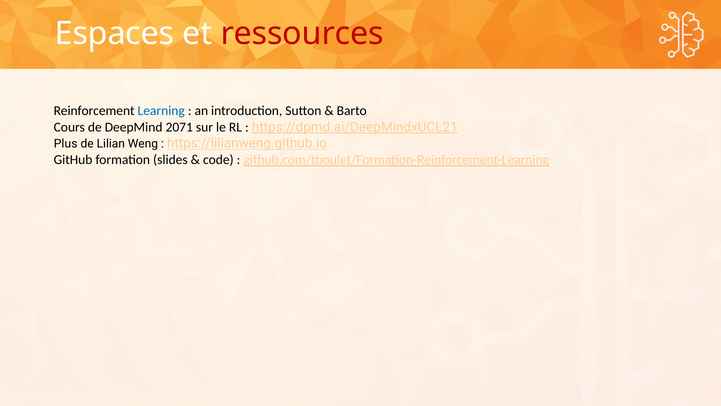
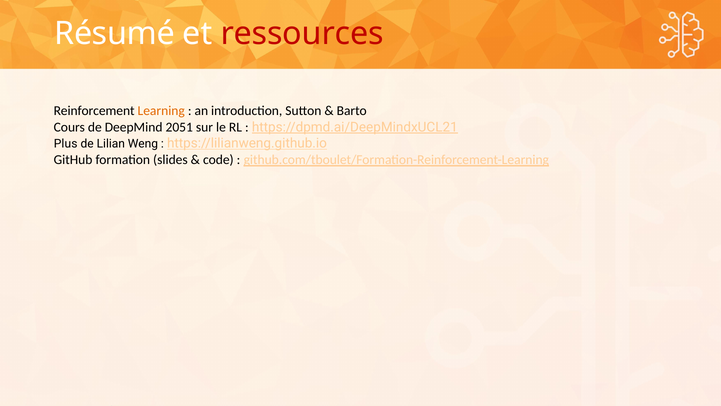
Espaces: Espaces -> Résumé
Learning colour: blue -> orange
2071: 2071 -> 2051
